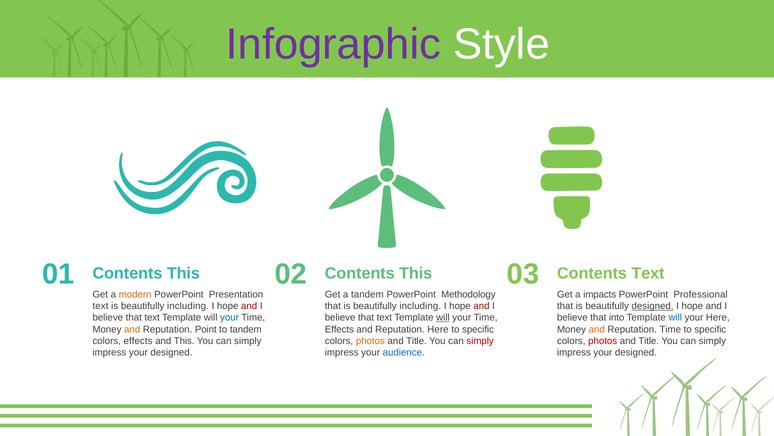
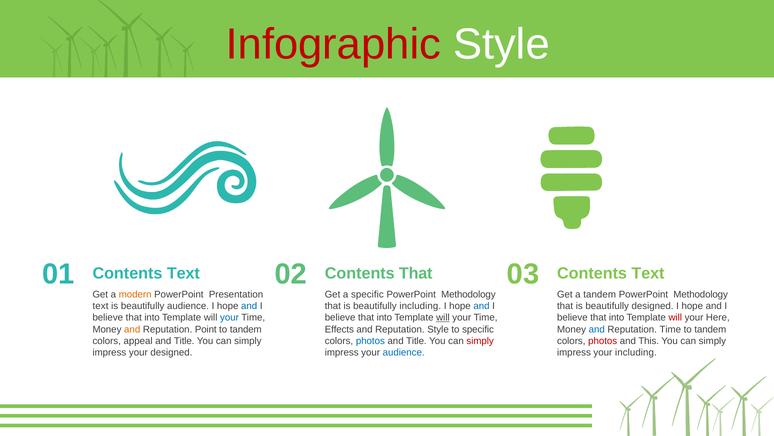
Infographic colour: purple -> red
01 Contents This: This -> Text
02 Contents This: This -> That
a tandem: tandem -> specific
a impacts: impacts -> tandem
Professional at (701, 294): Professional -> Methodology
including at (188, 306): including -> audience
and at (249, 306) colour: red -> blue
and at (481, 306) colour: red -> blue
designed at (653, 306) underline: present -> none
text at (152, 317): text -> into
text at (384, 317): text -> into
will at (675, 317) colour: blue -> red
Reputation Here: Here -> Style
and at (597, 329) colour: orange -> blue
specific at (710, 329): specific -> tandem
colors effects: effects -> appeal
This at (184, 341): This -> Title
photos at (370, 341) colour: orange -> blue
Title at (649, 341): Title -> This
designed at (636, 352): designed -> including
